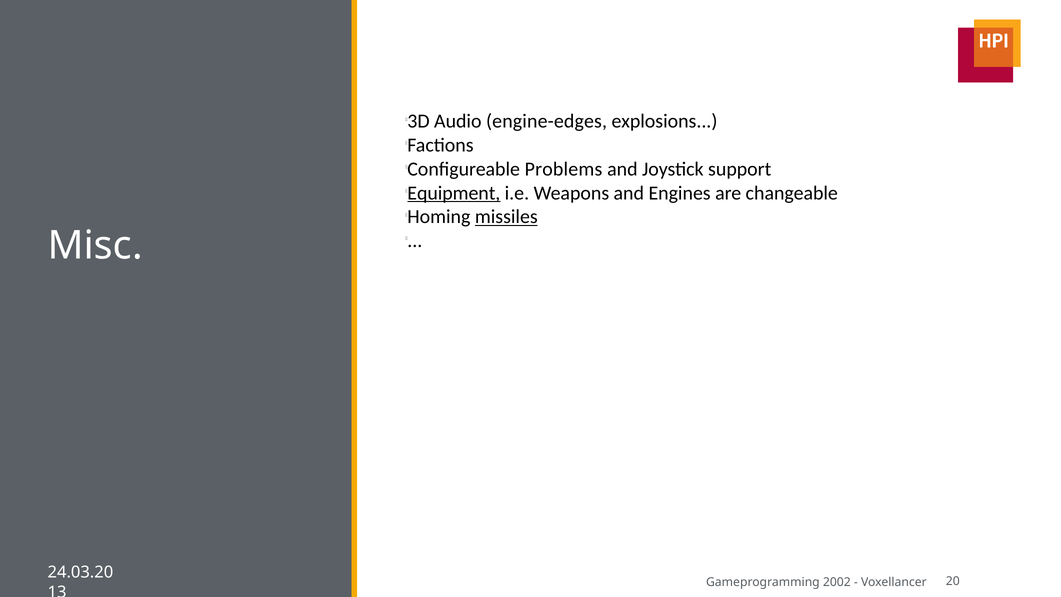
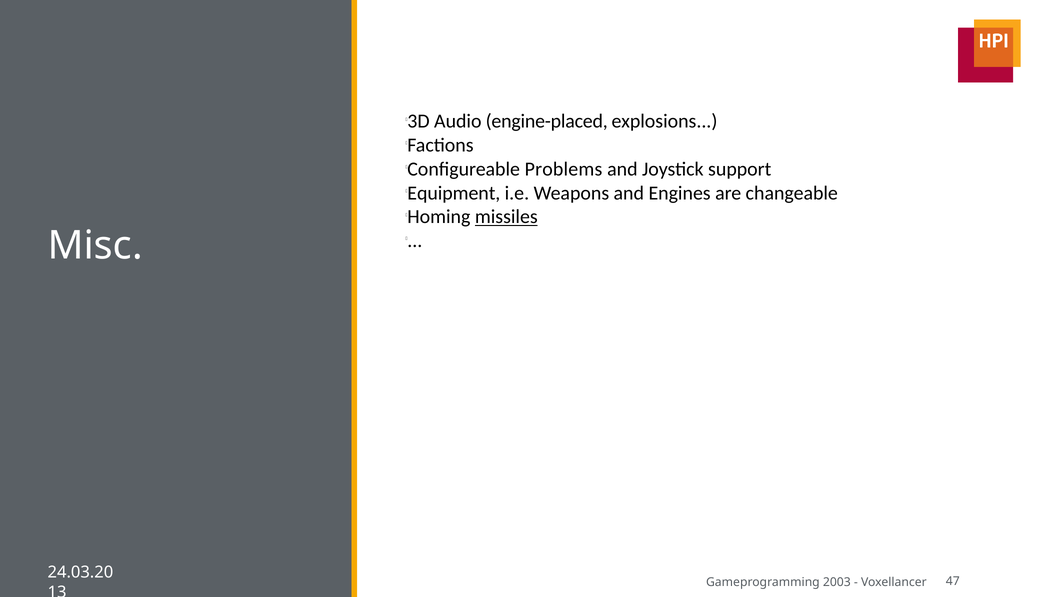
engine-edges: engine-edges -> engine-placed
Equipment underline: present -> none
2002: 2002 -> 2003
20: 20 -> 47
